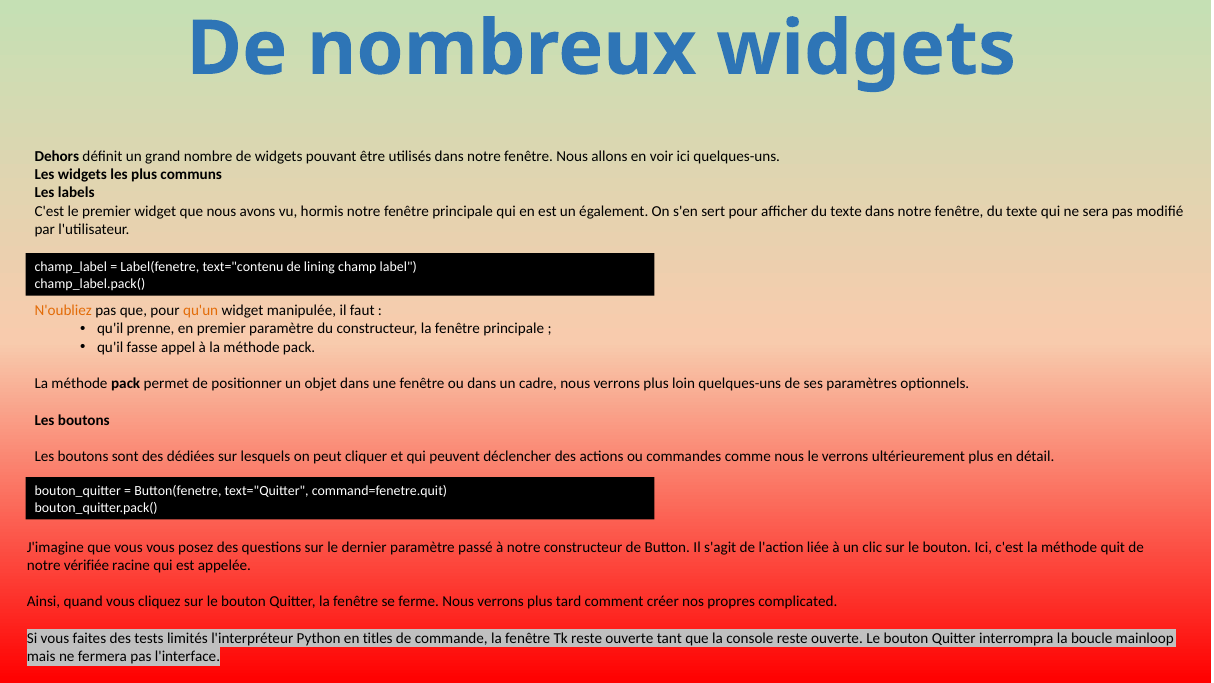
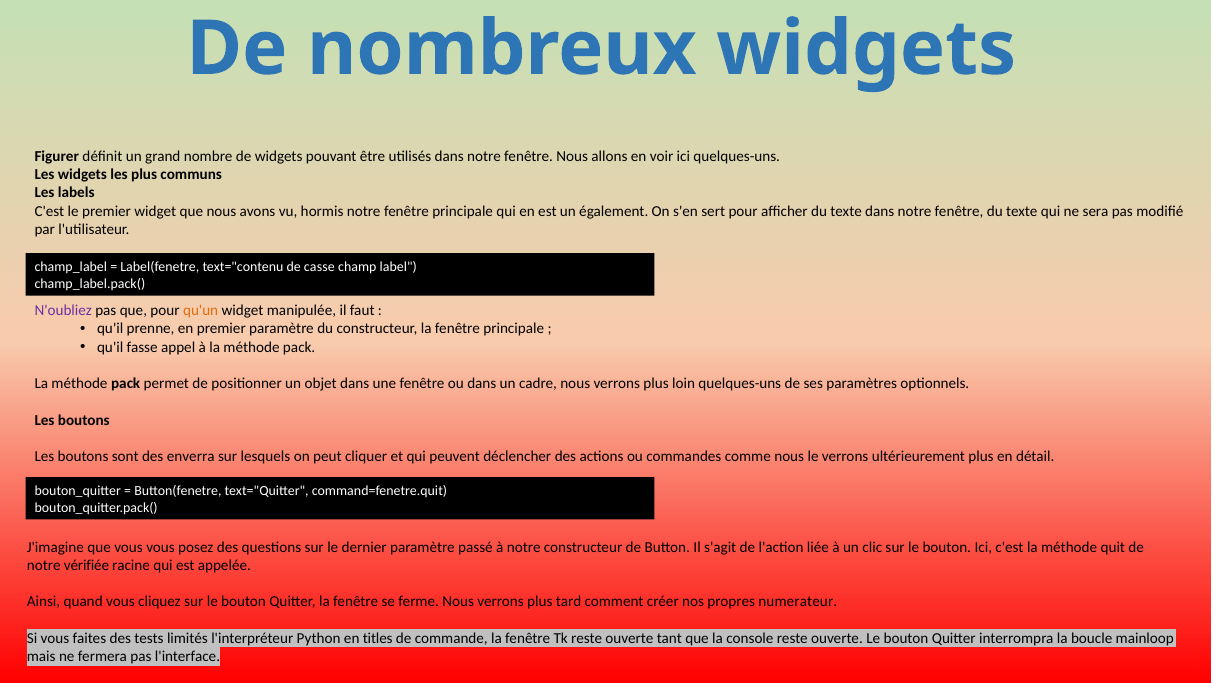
Dehors: Dehors -> Figurer
lining: lining -> casse
N'oubliez colour: orange -> purple
dédiées: dédiées -> enverra
complicated: complicated -> numerateur
